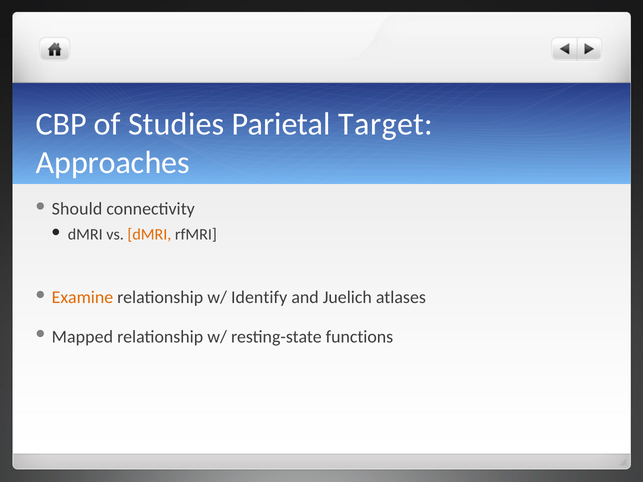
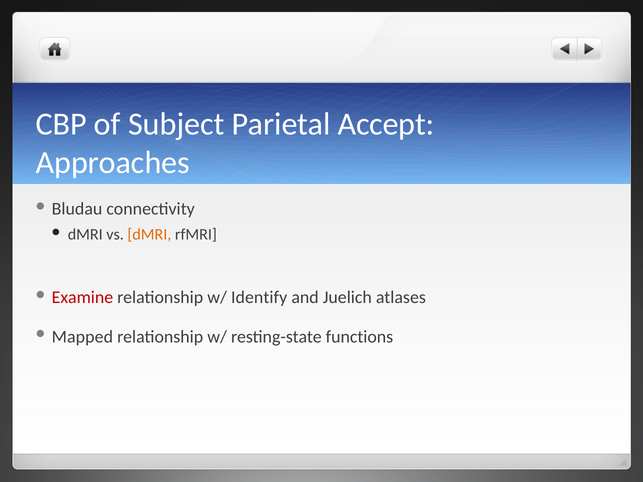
Studies: Studies -> Subject
Target: Target -> Accept
Should: Should -> Bludau
Examine colour: orange -> red
